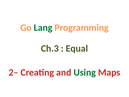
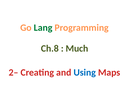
Ch.3: Ch.3 -> Ch.8
Equal: Equal -> Much
Using colour: green -> blue
